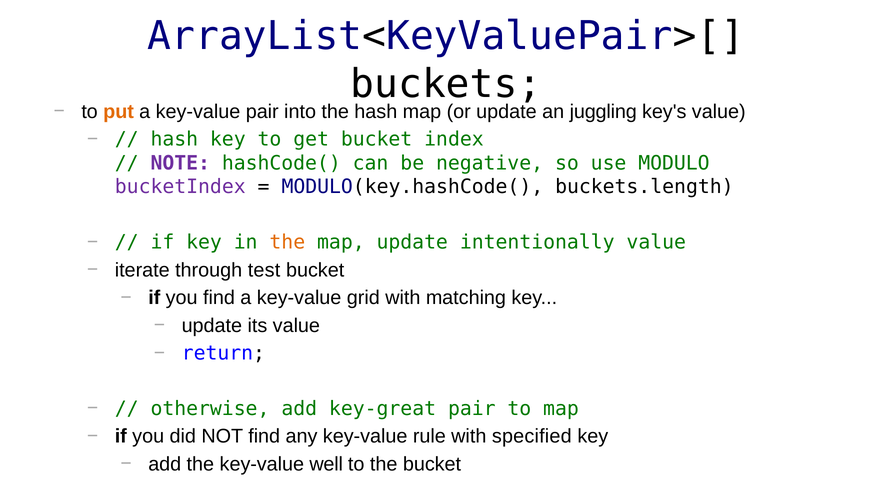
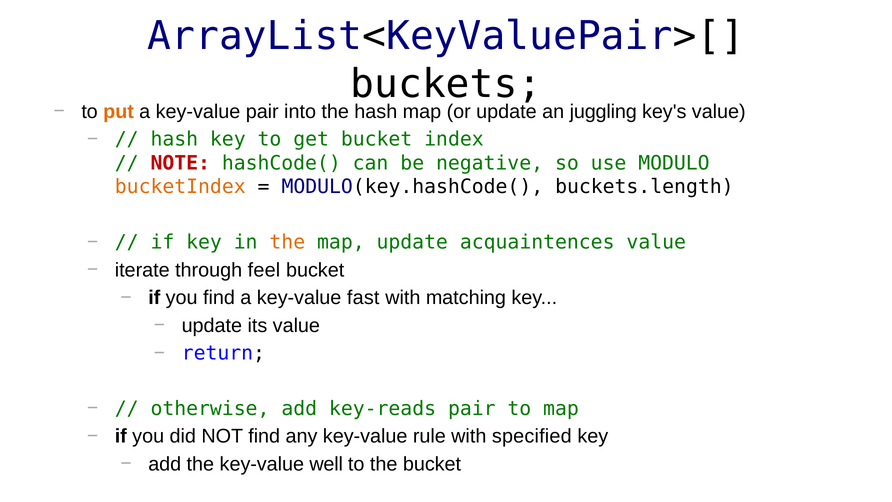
NOTE colour: purple -> red
bucketIndex colour: purple -> orange
intentionally: intentionally -> acquaintences
test: test -> feel
grid: grid -> fast
key-great: key-great -> key-reads
